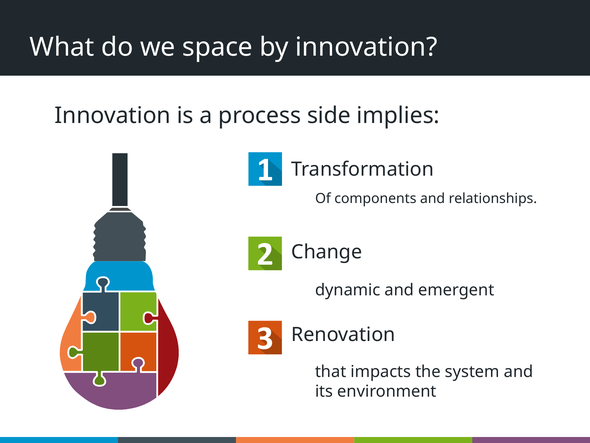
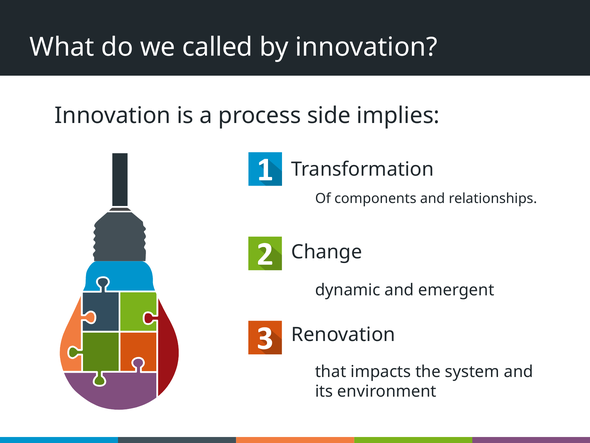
space: space -> called
